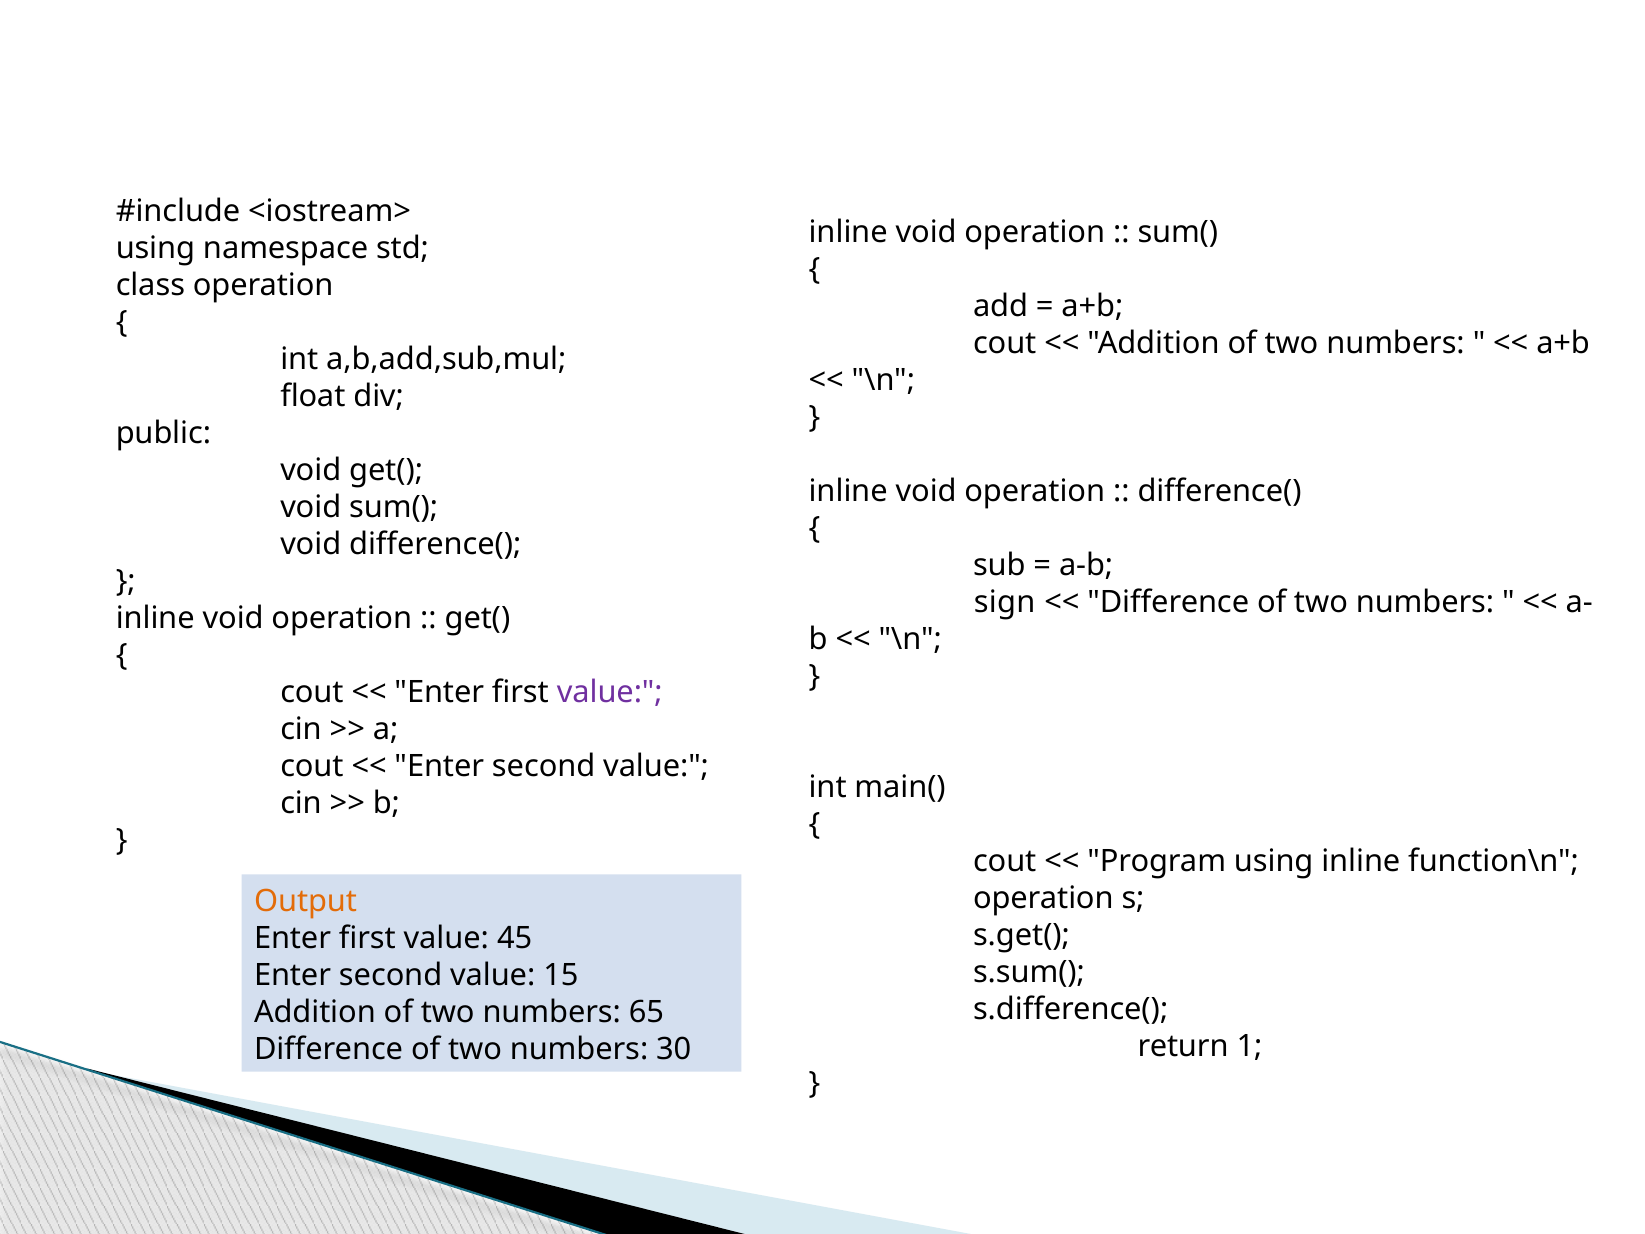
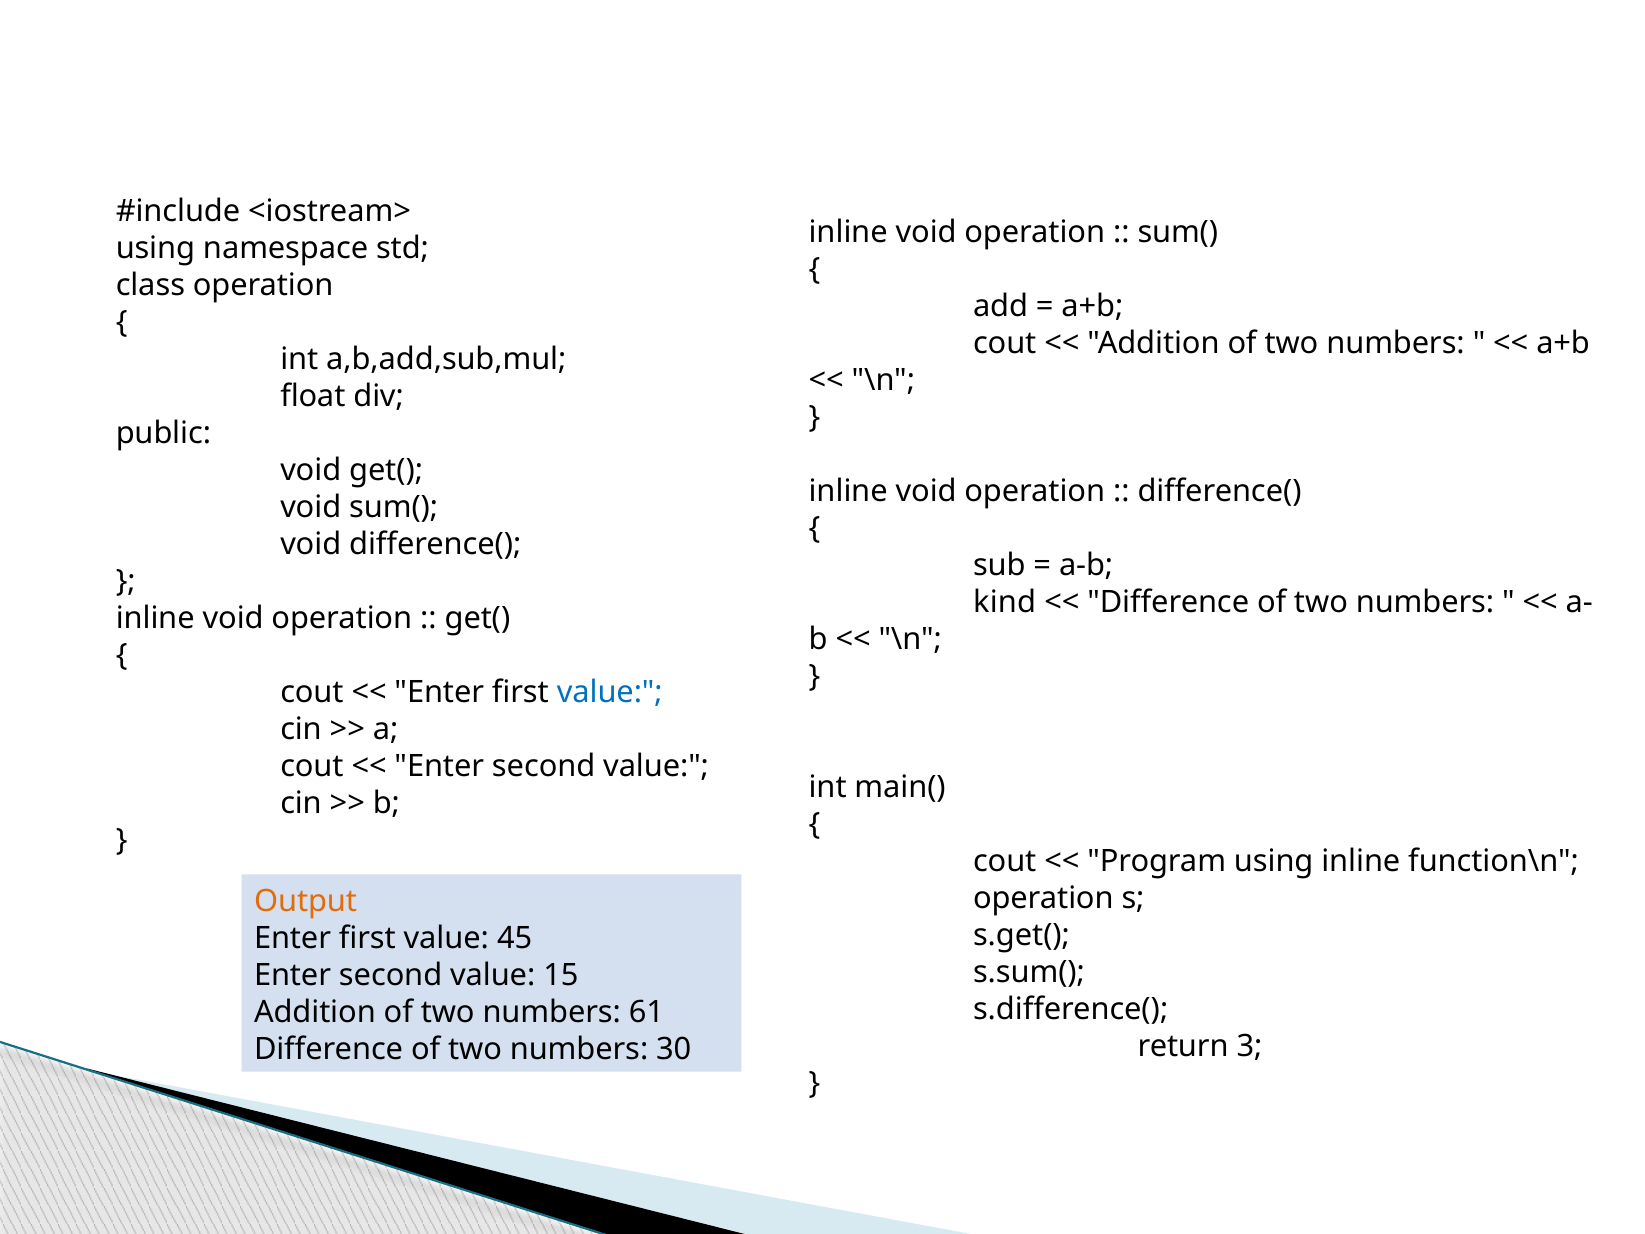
sign: sign -> kind
value at (610, 692) colour: purple -> blue
65: 65 -> 61
1: 1 -> 3
